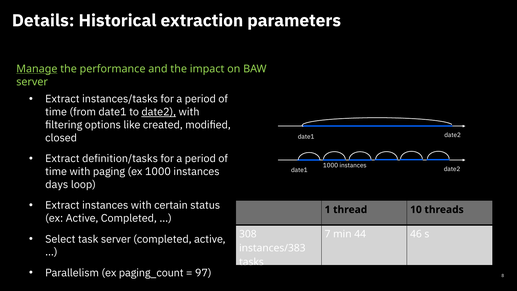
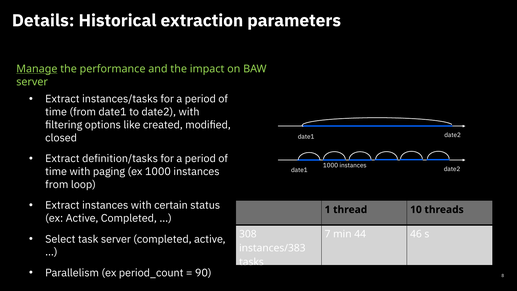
date2 at (159, 112) underline: present -> none
days at (57, 184): days -> from
paging_count: paging_count -> period_count
97: 97 -> 90
